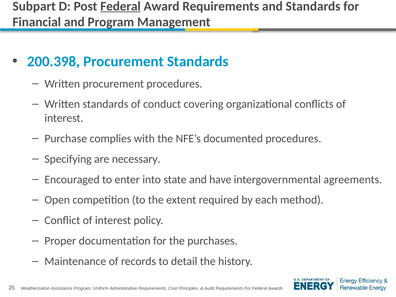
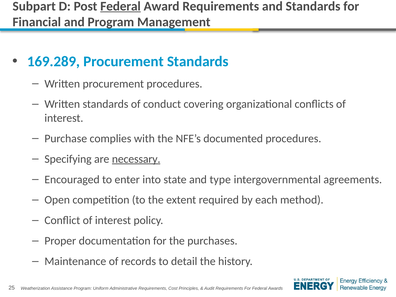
200.398: 200.398 -> 169.289
necessary underline: none -> present
have: have -> type
